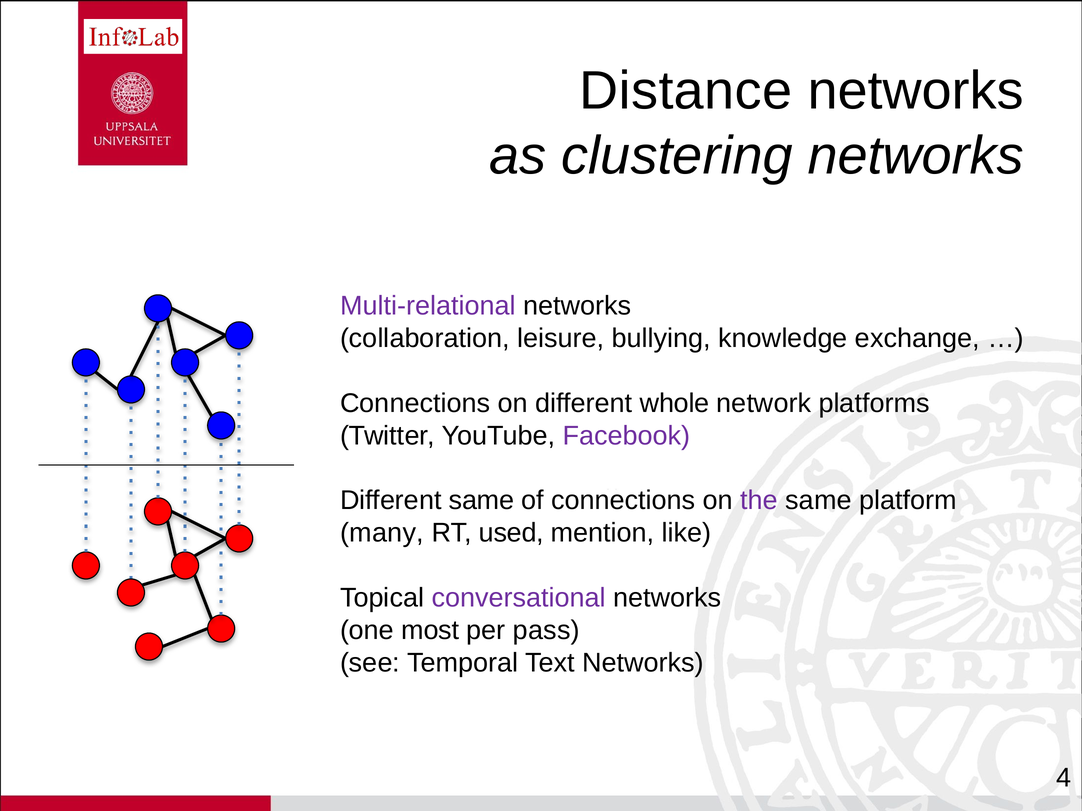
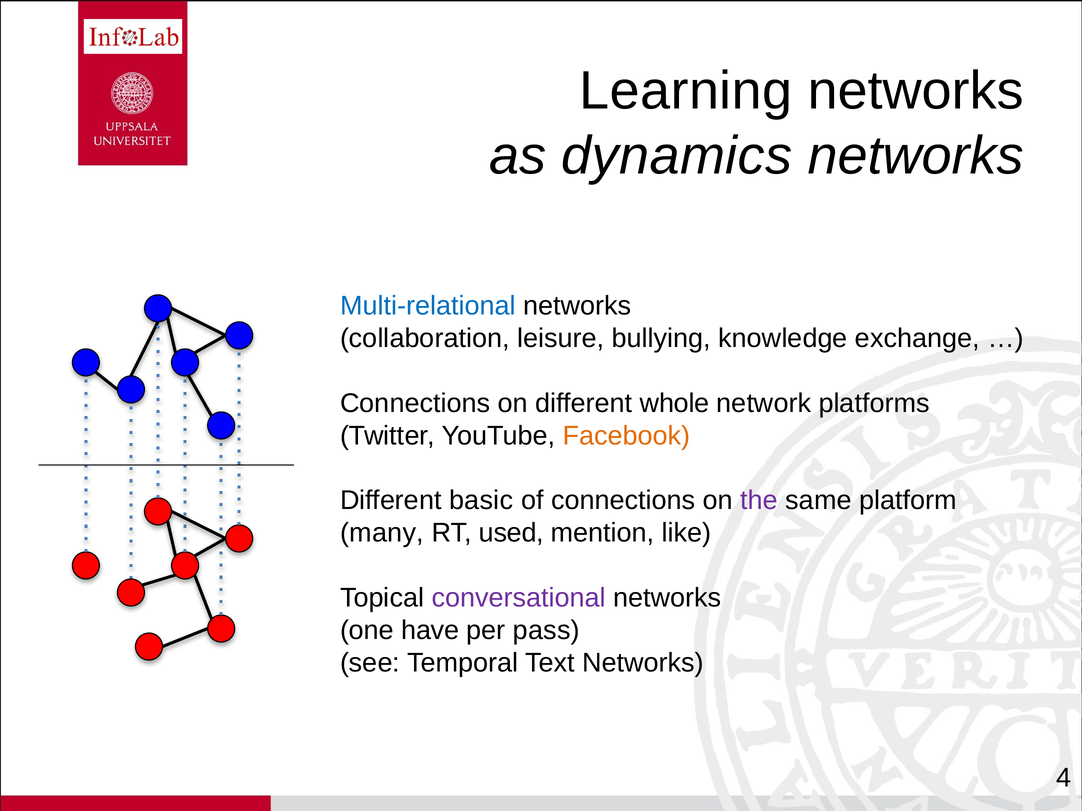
Distance: Distance -> Learning
clustering: clustering -> dynamics
Multi-relational colour: purple -> blue
Facebook colour: purple -> orange
Different same: same -> basic
most: most -> have
